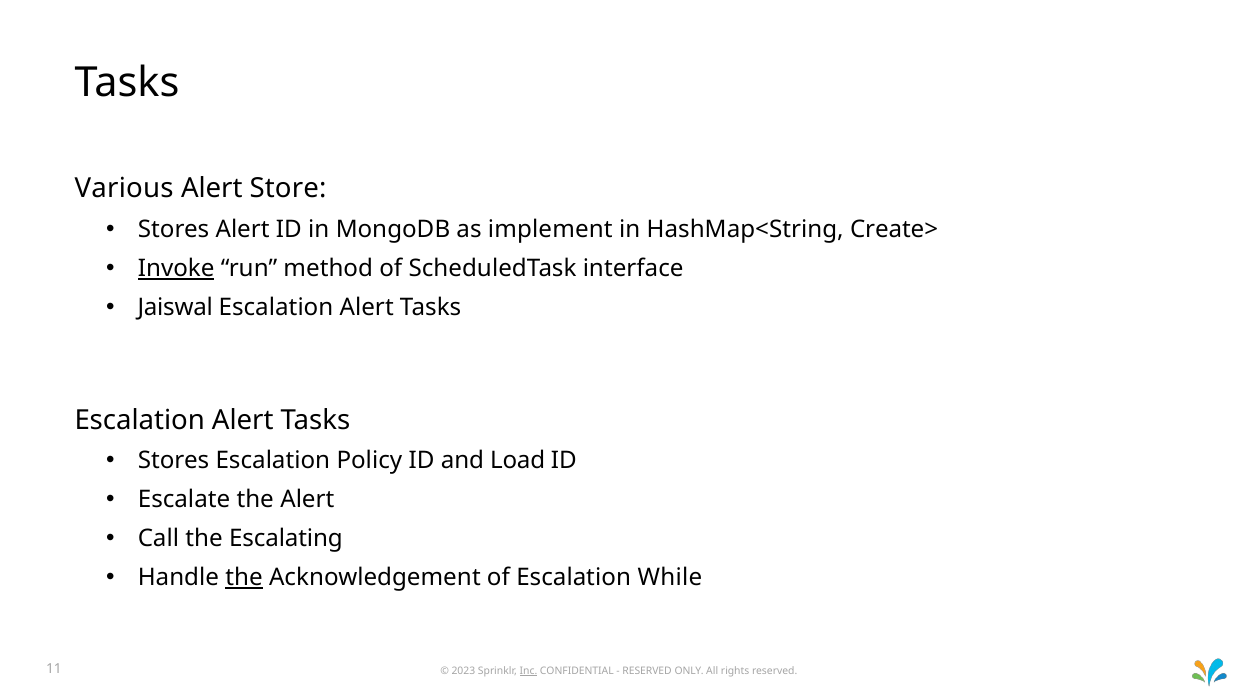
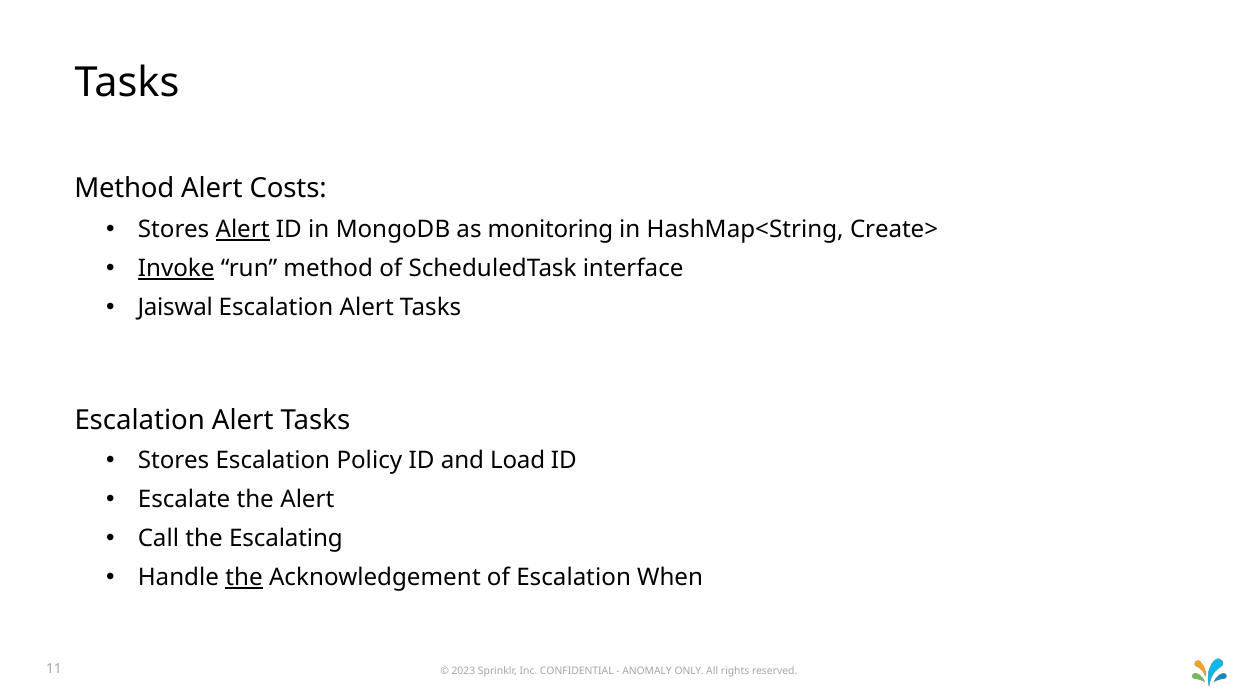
Various at (124, 189): Various -> Method
Store: Store -> Costs
Alert at (243, 229) underline: none -> present
implement: implement -> monitoring
While: While -> When
Inc underline: present -> none
RESERVED at (647, 671): RESERVED -> ANOMALY
